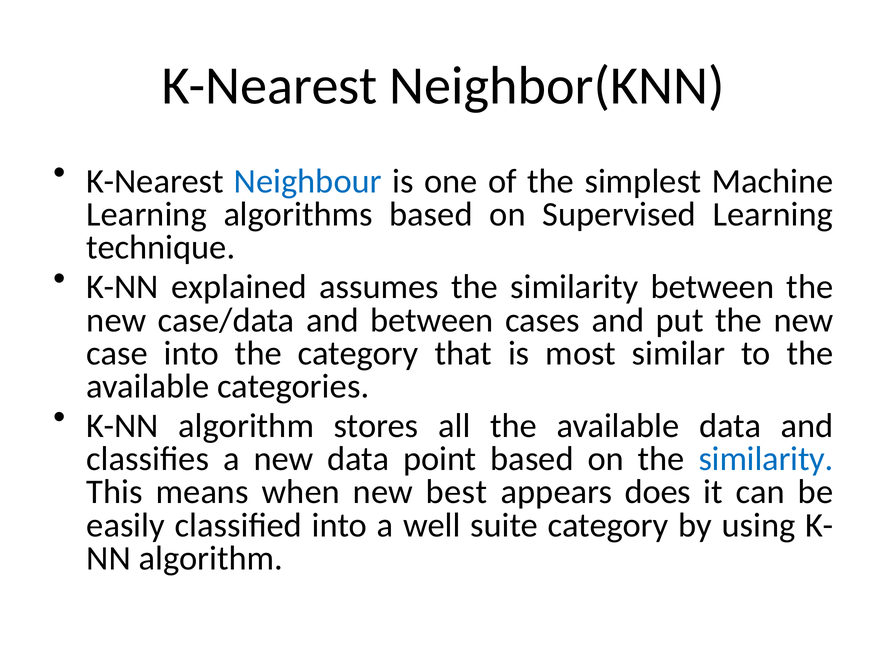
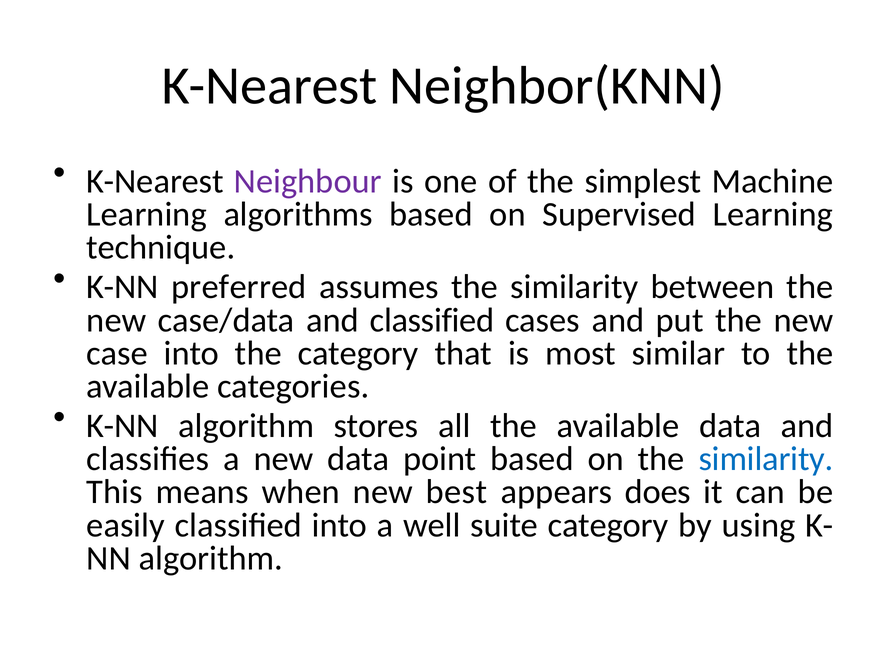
Neighbour colour: blue -> purple
explained: explained -> preferred
and between: between -> classified
